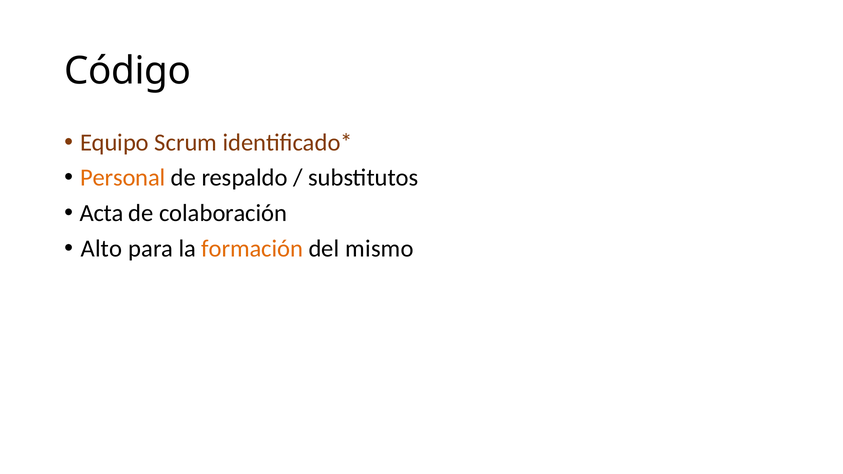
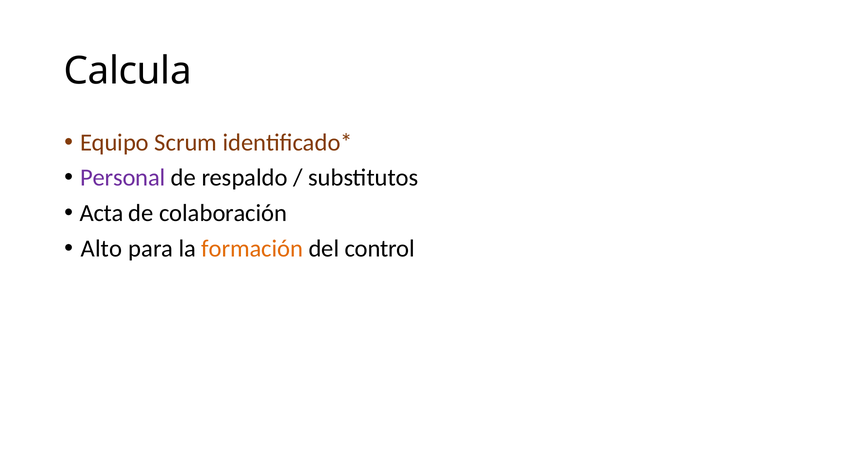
Código: Código -> Calcula
Personal colour: orange -> purple
mismo: mismo -> control
